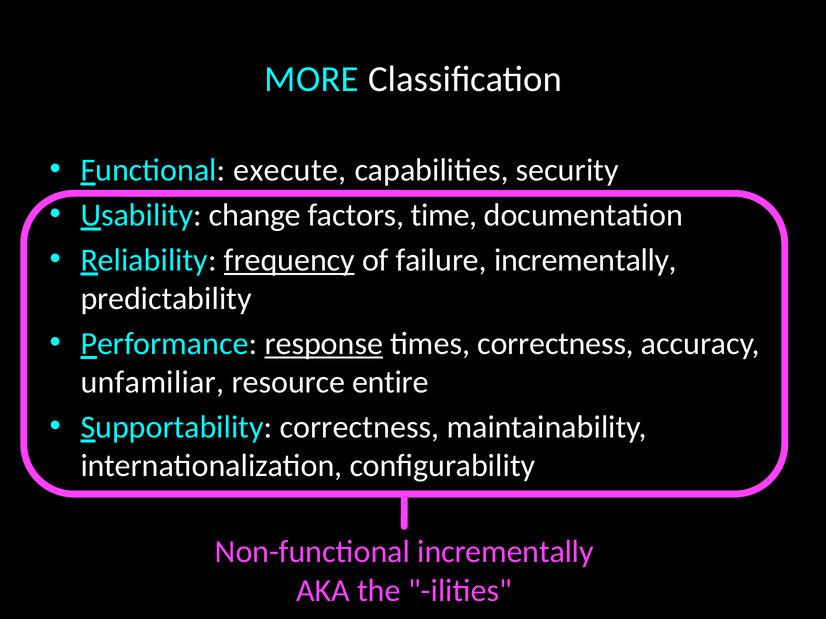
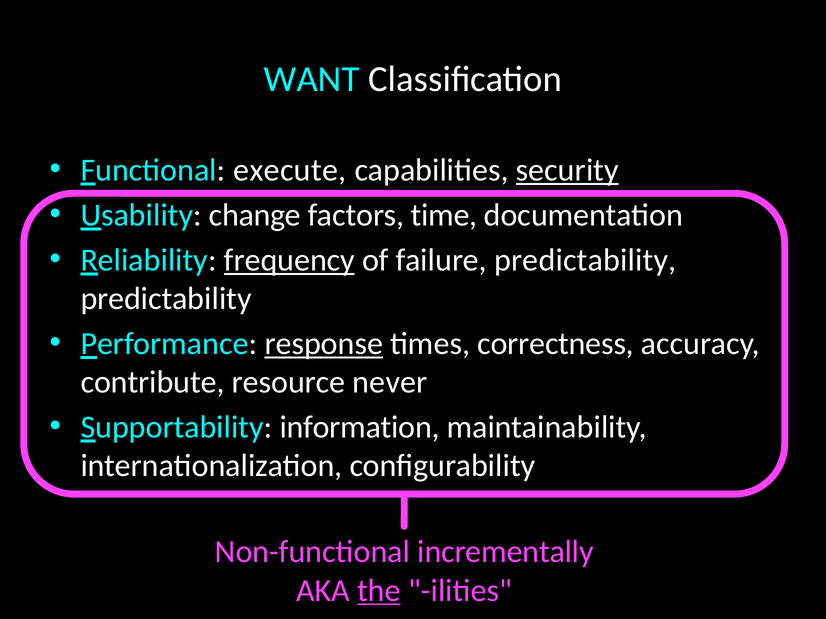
MORE: MORE -> WANT
security underline: none -> present
failure incrementally: incrementally -> predictability
unfamiliar: unfamiliar -> contribute
entire: entire -> never
Supportability correctness: correctness -> information
the underline: none -> present
